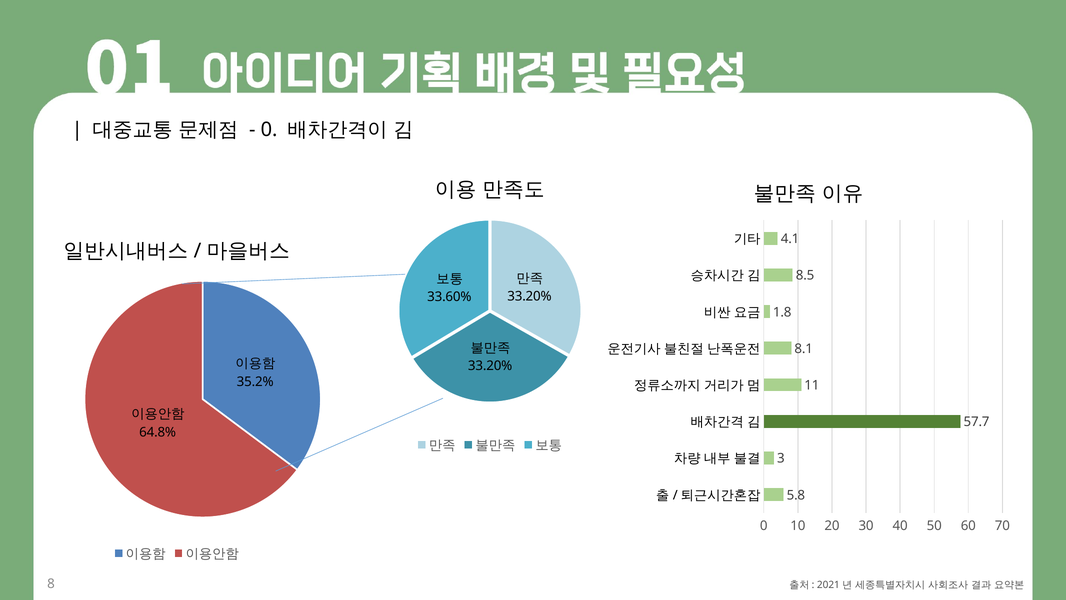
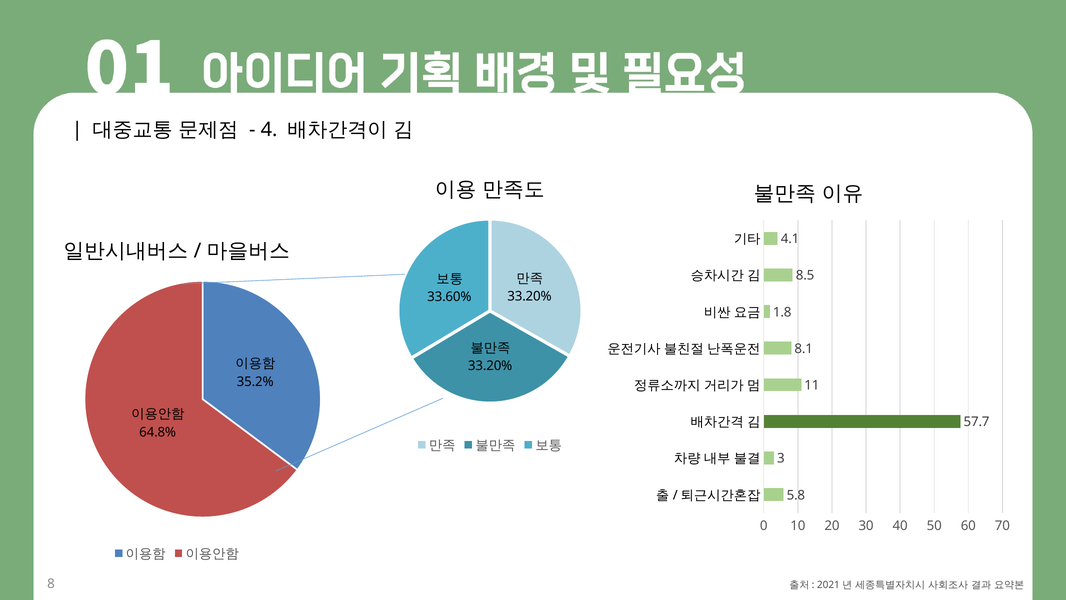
0 at (269, 129): 0 -> 4
